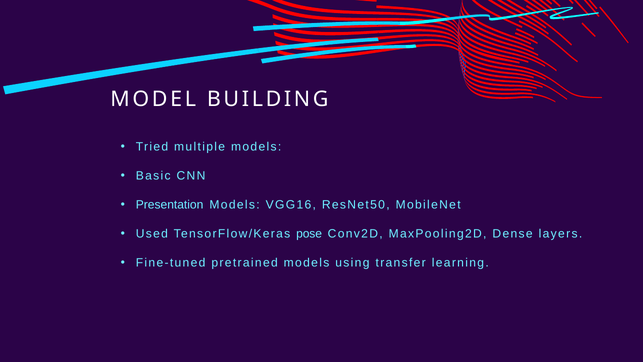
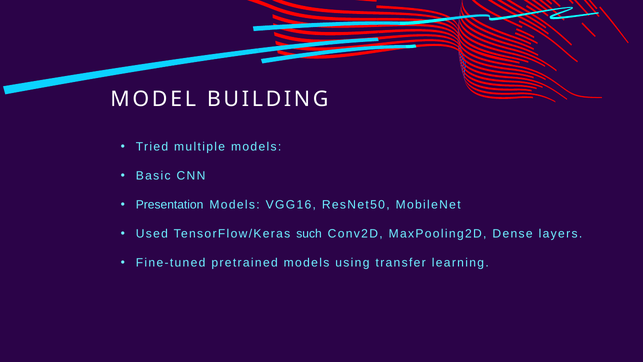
pose: pose -> such
